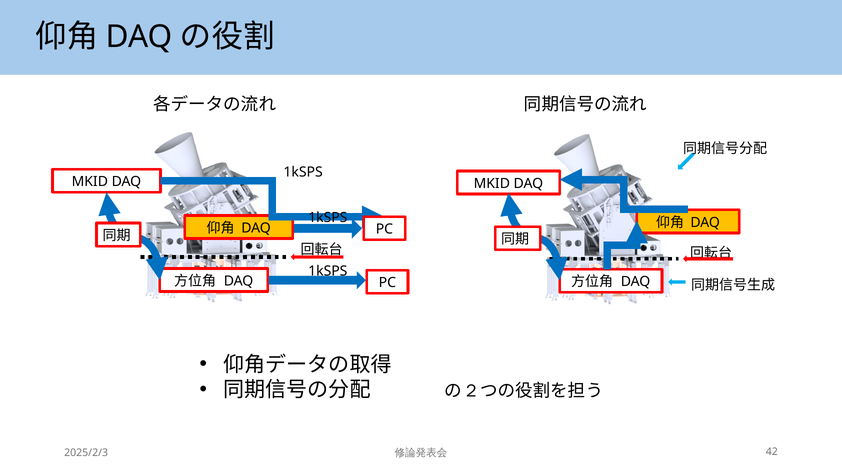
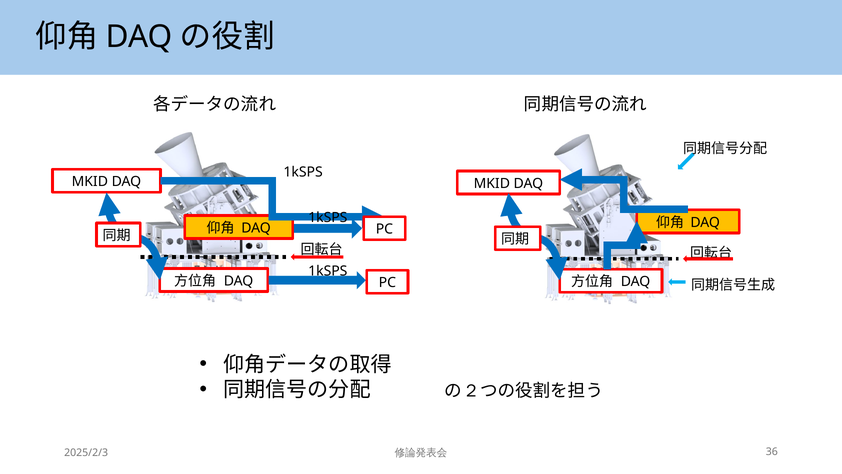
42: 42 -> 36
